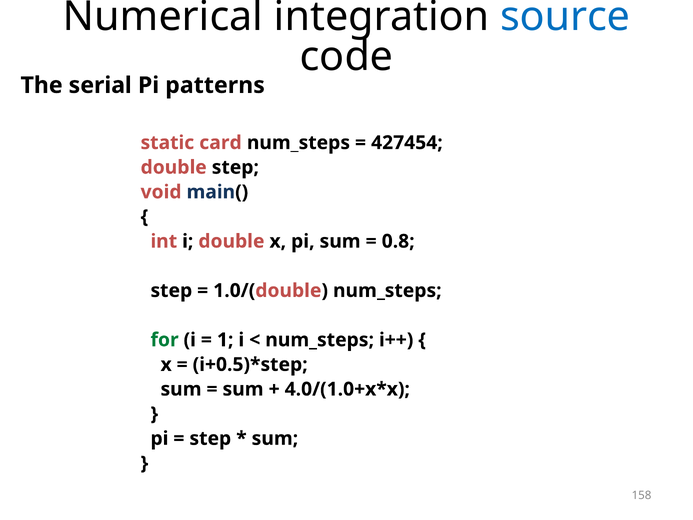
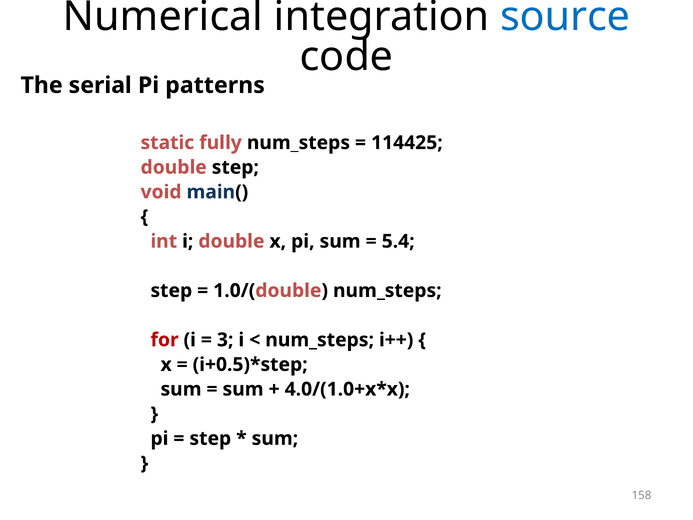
card: card -> fully
427454: 427454 -> 114425
0.8: 0.8 -> 5.4
for colour: green -> red
1: 1 -> 3
